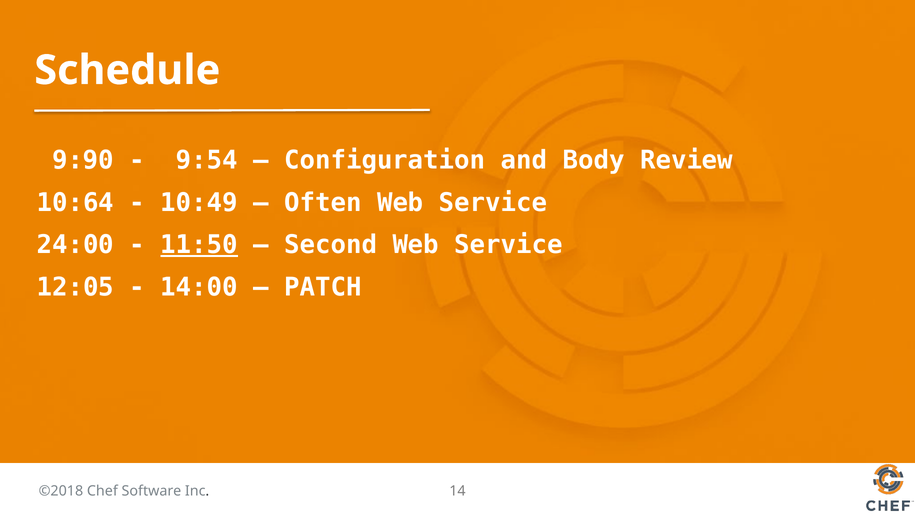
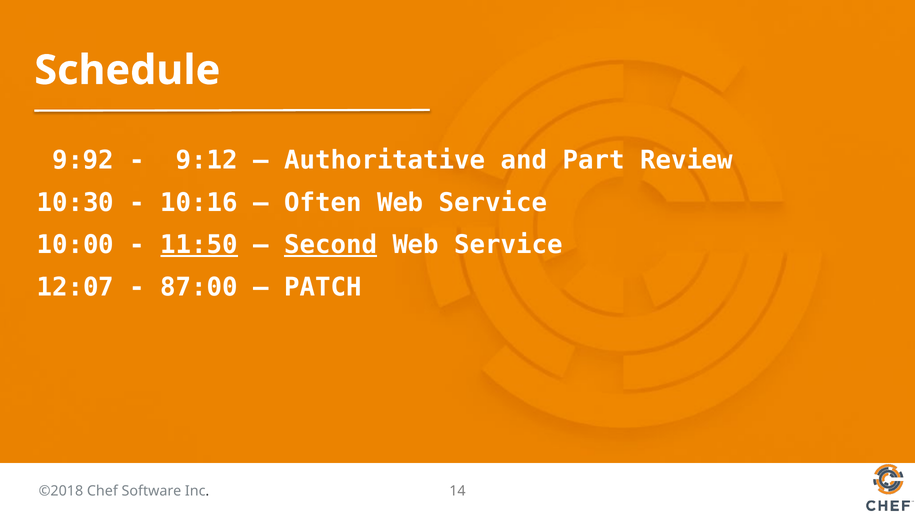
9:90: 9:90 -> 9:92
9:54: 9:54 -> 9:12
Configuration: Configuration -> Authoritative
Body: Body -> Part
10:64: 10:64 -> 10:30
10:49: 10:49 -> 10:16
24:00: 24:00 -> 10:00
Second underline: none -> present
12:05: 12:05 -> 12:07
14:00: 14:00 -> 87:00
